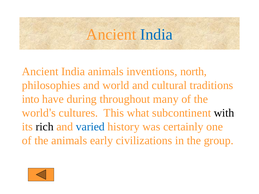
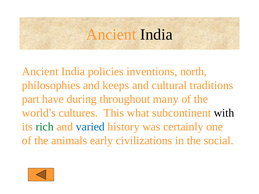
India at (156, 35) colour: blue -> black
India animals: animals -> policies
world: world -> keeps
into: into -> part
rich colour: black -> green
group: group -> social
